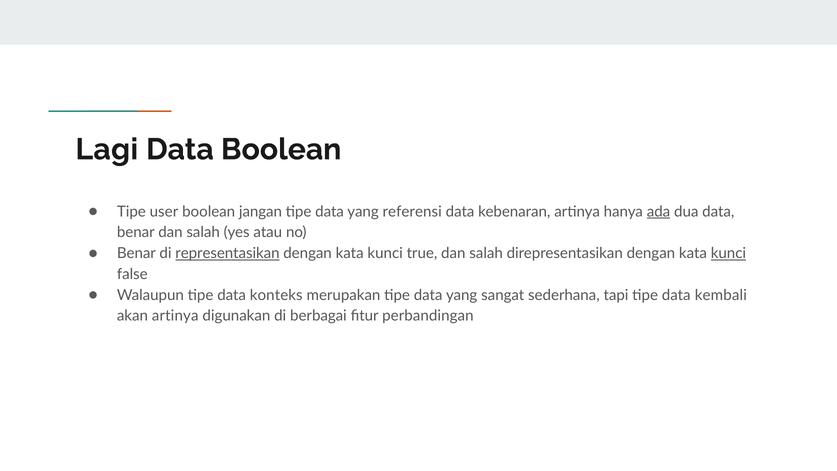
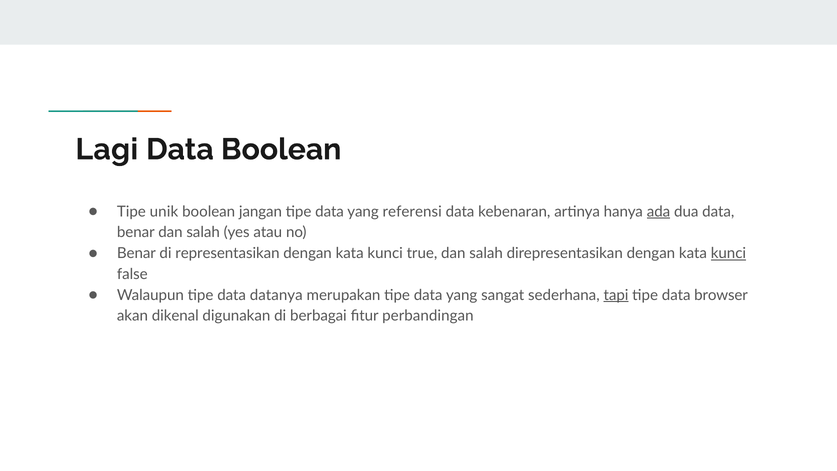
user: user -> unik
representasikan underline: present -> none
konteks: konteks -> datanya
tapi underline: none -> present
kembali: kembali -> browser
akan artinya: artinya -> dikenal
